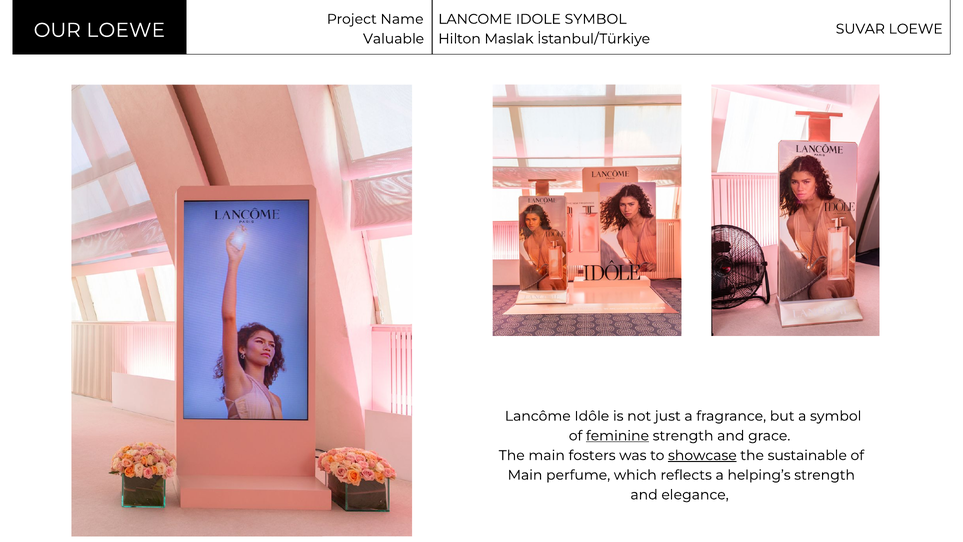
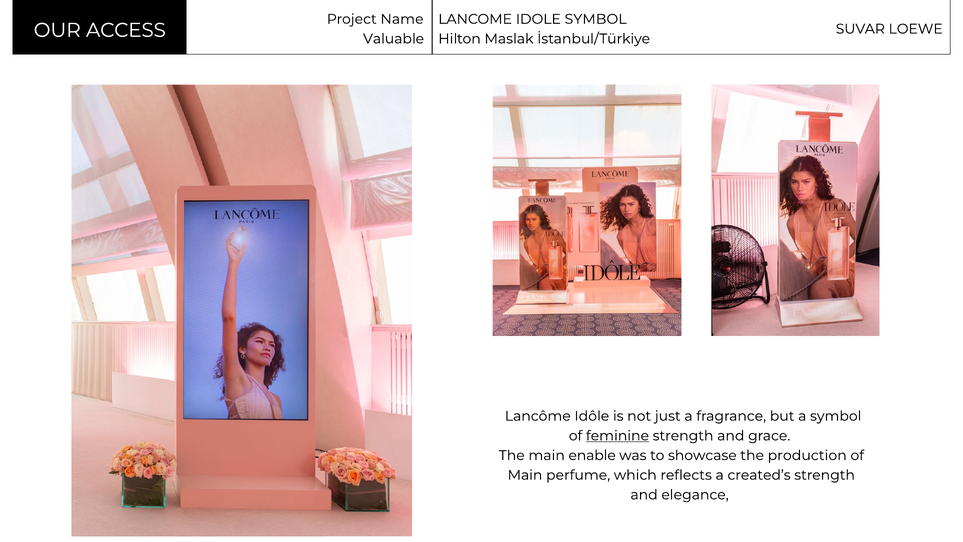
OUR LOEWE: LOEWE -> ACCESS
fosters: fosters -> enable
showcase underline: present -> none
sustainable: sustainable -> production
helping’s: helping’s -> created’s
